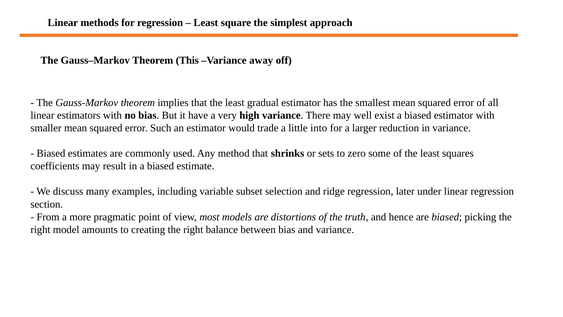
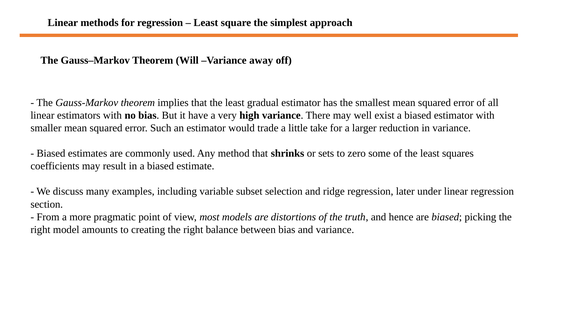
This: This -> Will
into: into -> take
